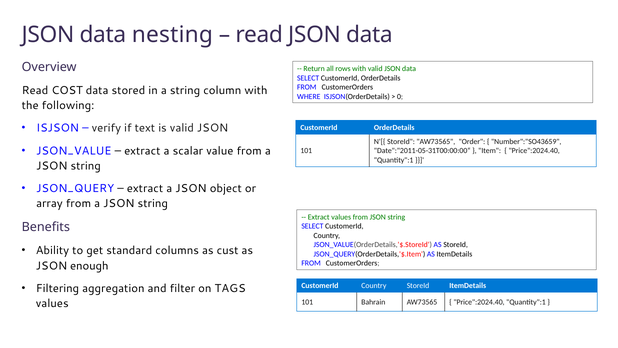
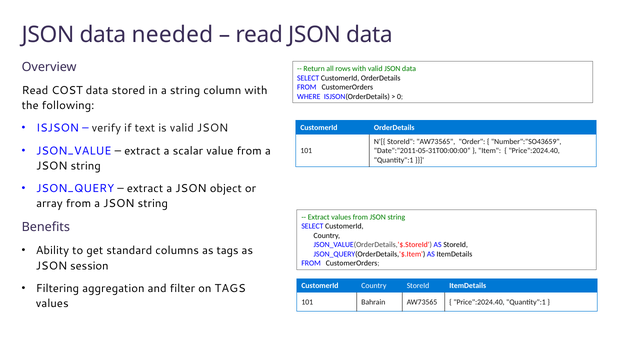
nesting: nesting -> needed
as cust: cust -> tags
enough: enough -> session
